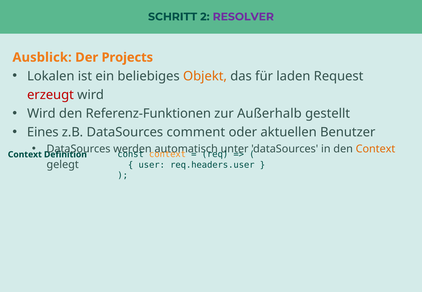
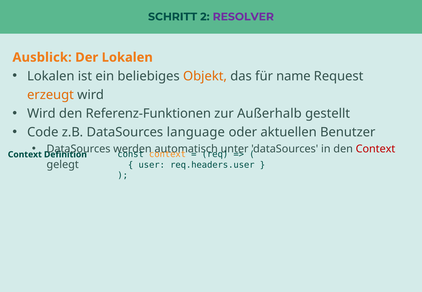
Der Projects: Projects -> Lokalen
laden: laden -> name
erzeugt colour: red -> orange
Eines: Eines -> Code
comment: comment -> language
Context at (376, 149) colour: orange -> red
